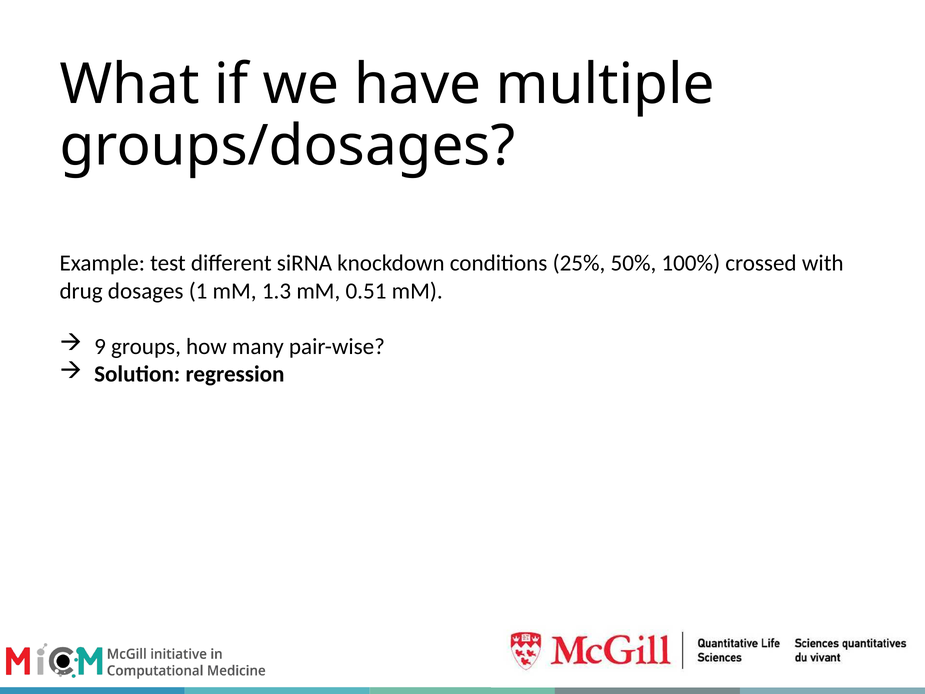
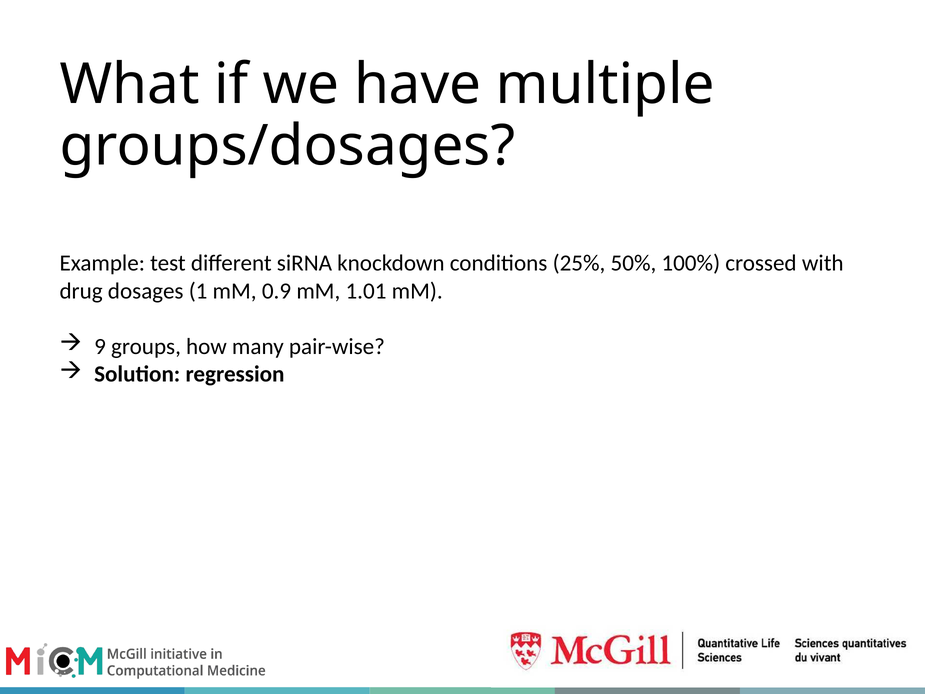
1.3: 1.3 -> 0.9
0.51: 0.51 -> 1.01
